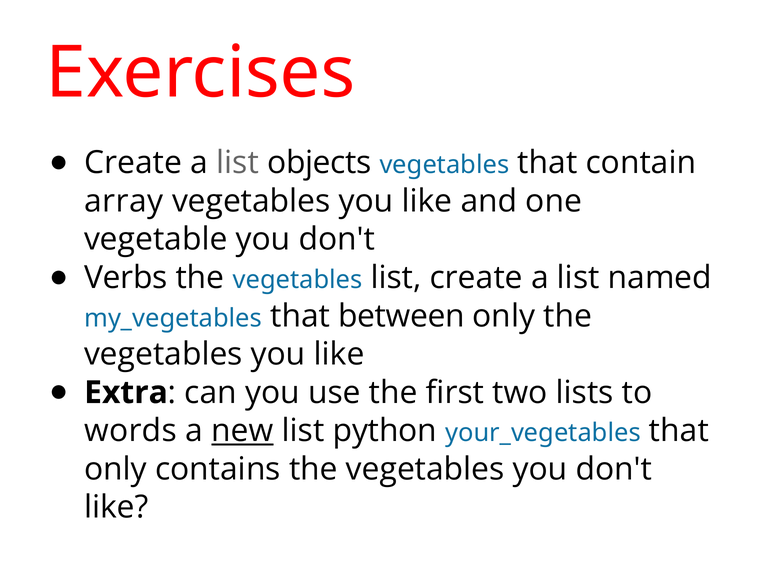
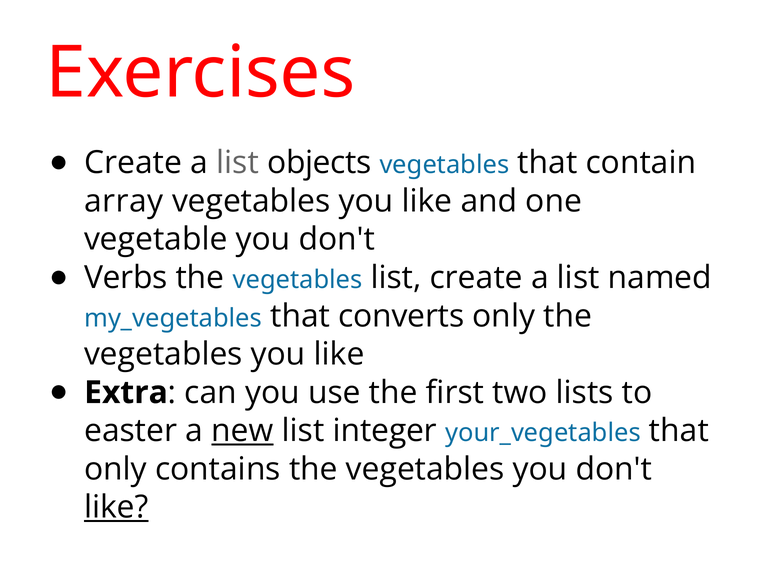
between: between -> converts
words: words -> easter
python: python -> integer
like at (116, 507) underline: none -> present
